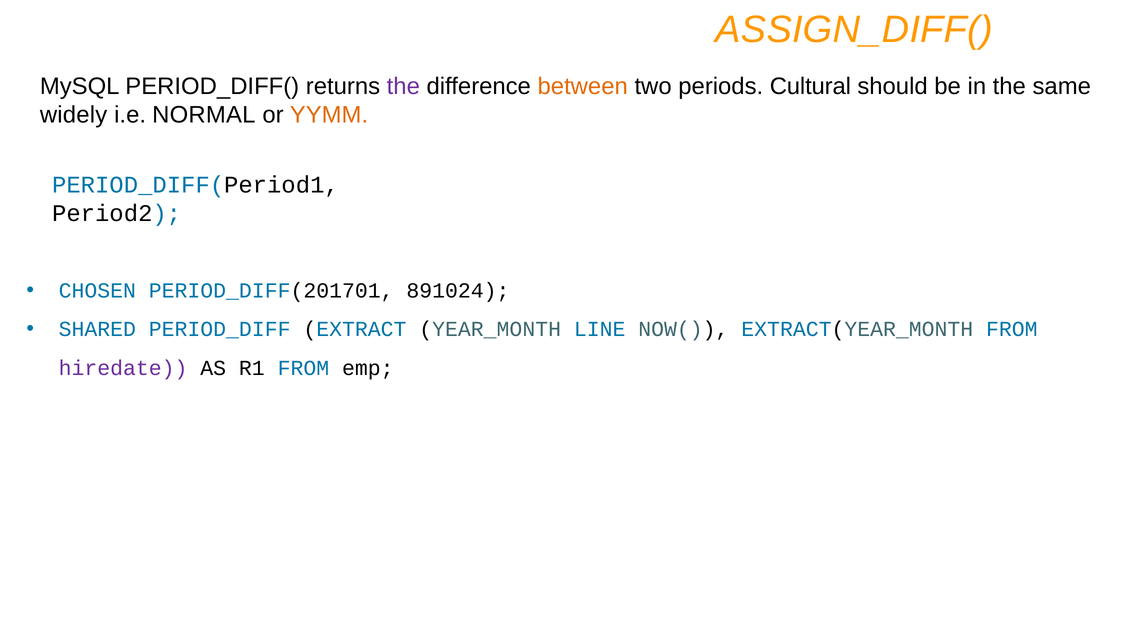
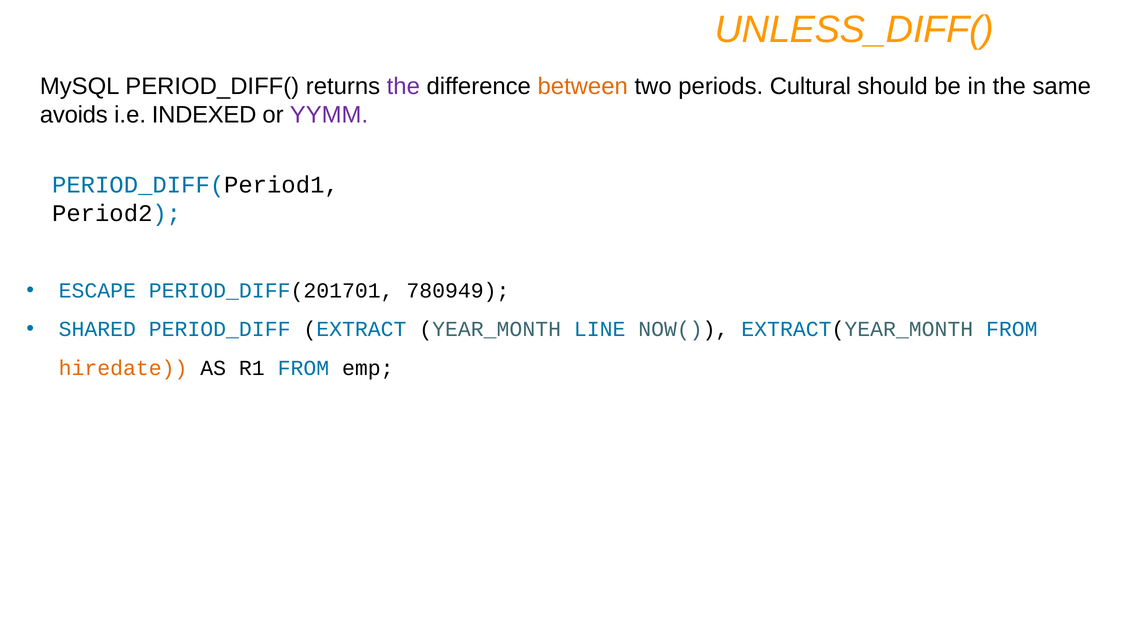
ASSIGN_DIFF(: ASSIGN_DIFF( -> UNLESS_DIFF(
widely: widely -> avoids
NORMAL: NORMAL -> INDEXED
YYMM colour: orange -> purple
CHOSEN: CHOSEN -> ESCAPE
891024: 891024 -> 780949
hiredate colour: purple -> orange
